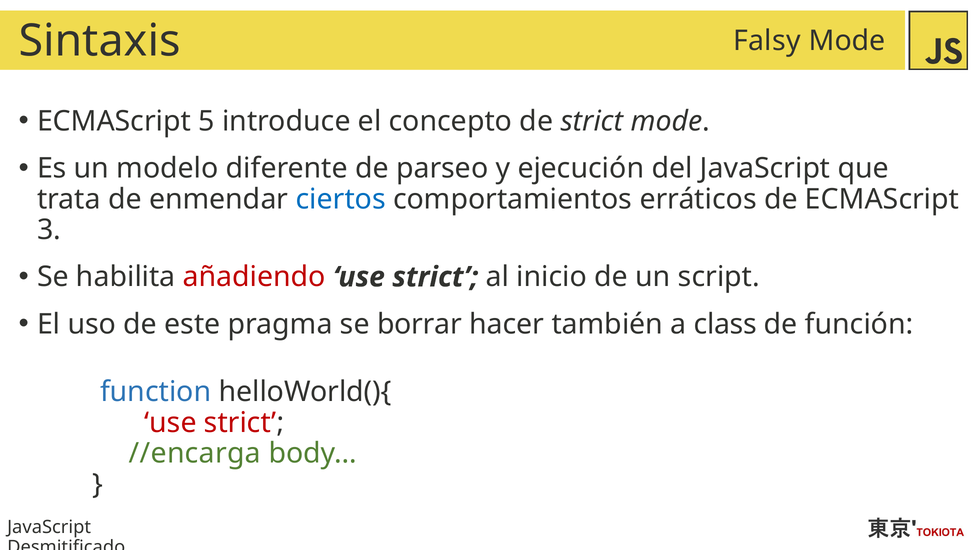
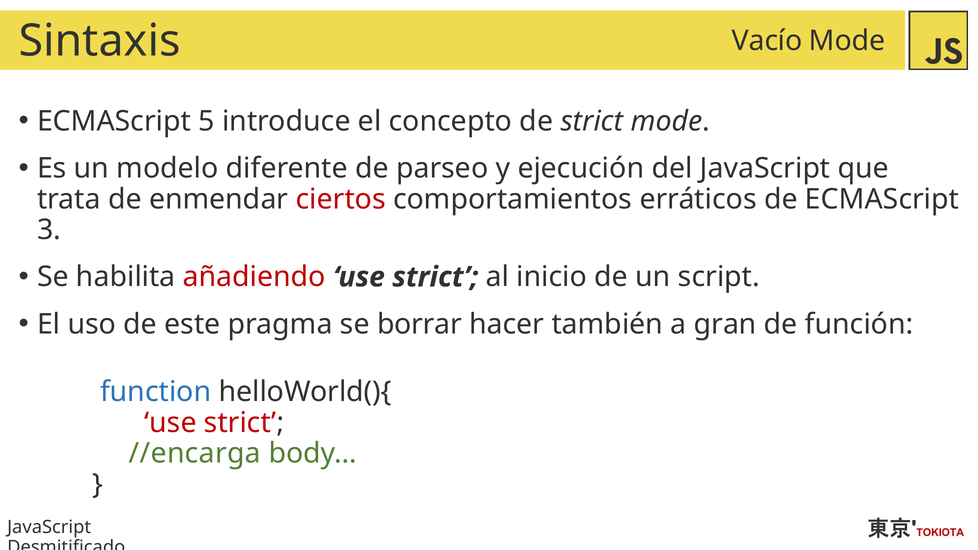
Falsy: Falsy -> Vacío
ciertos colour: blue -> red
class: class -> gran
